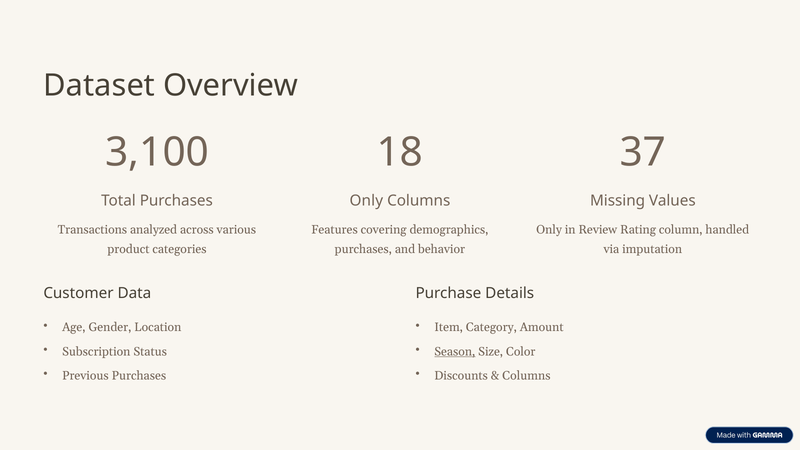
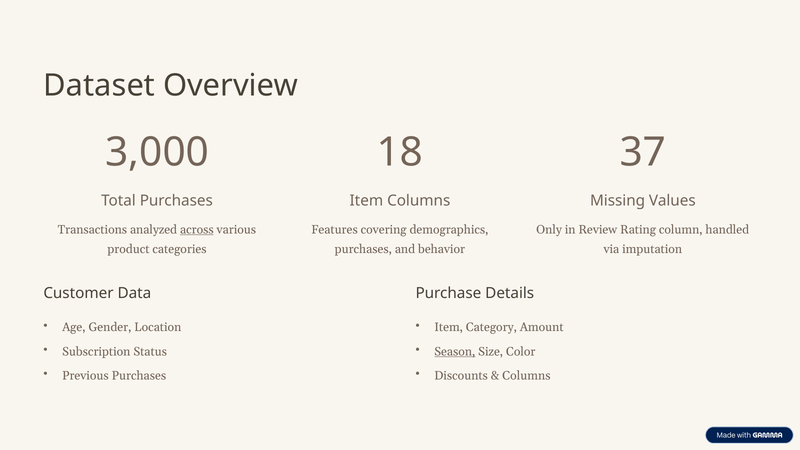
3,100: 3,100 -> 3,000
Only at (366, 200): Only -> Item
across underline: none -> present
